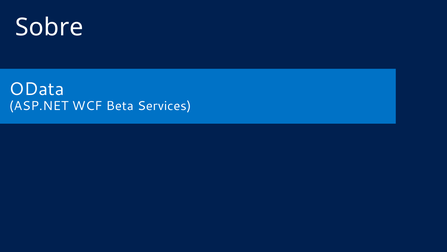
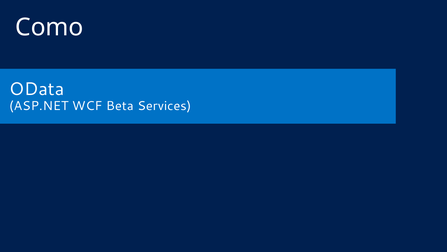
Sobre: Sobre -> Como
